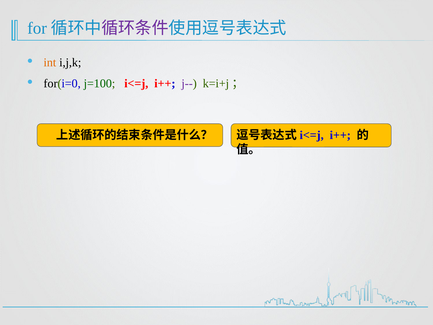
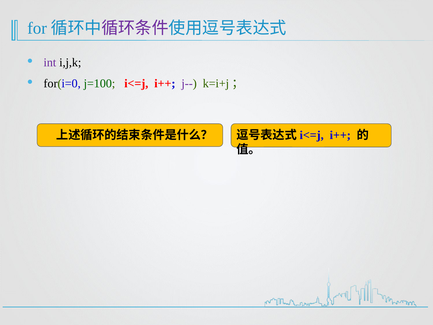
int colour: orange -> purple
